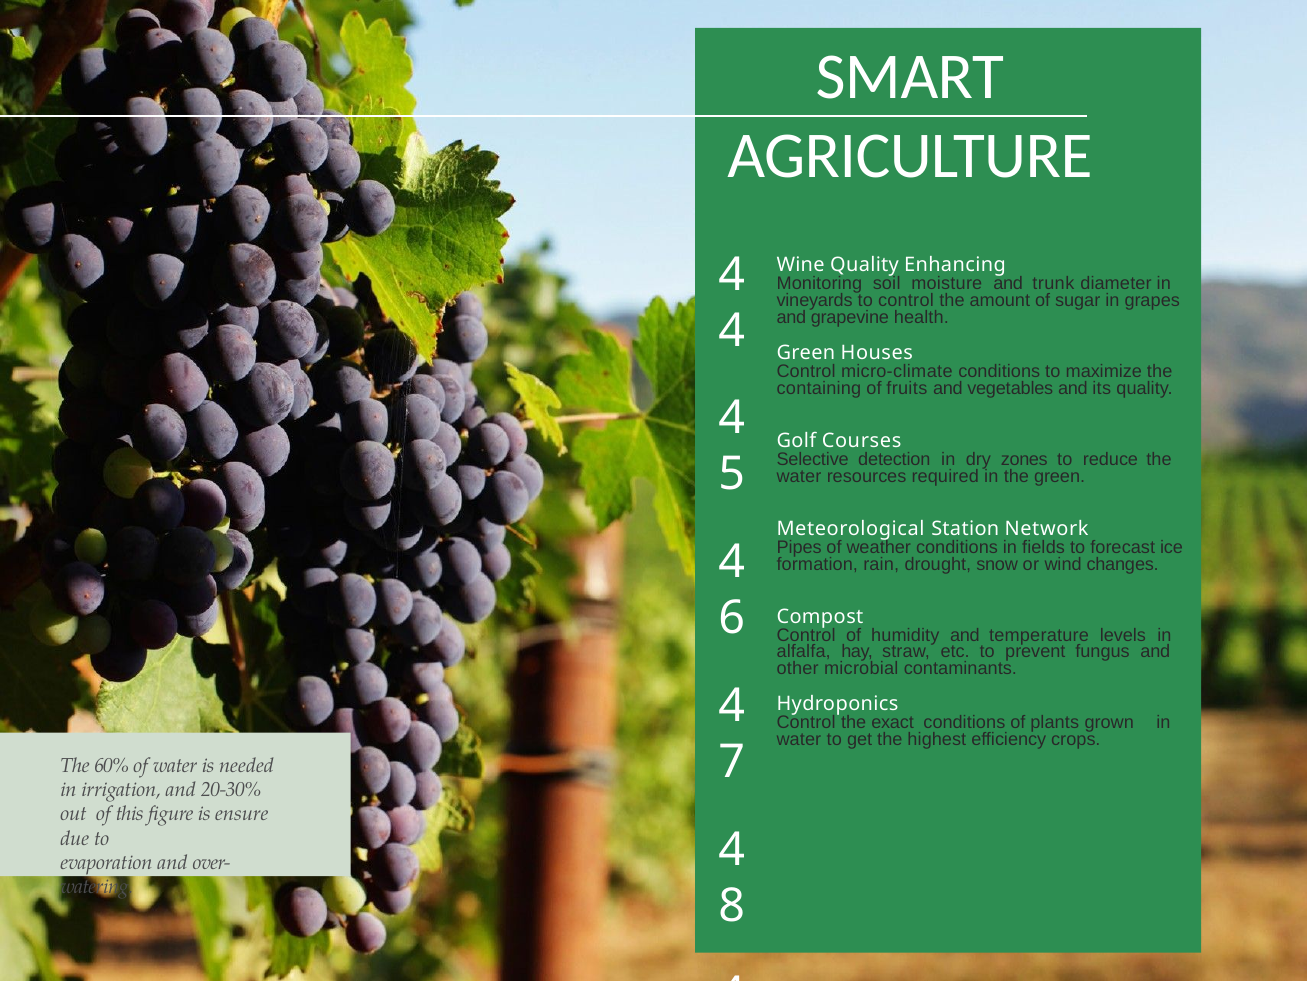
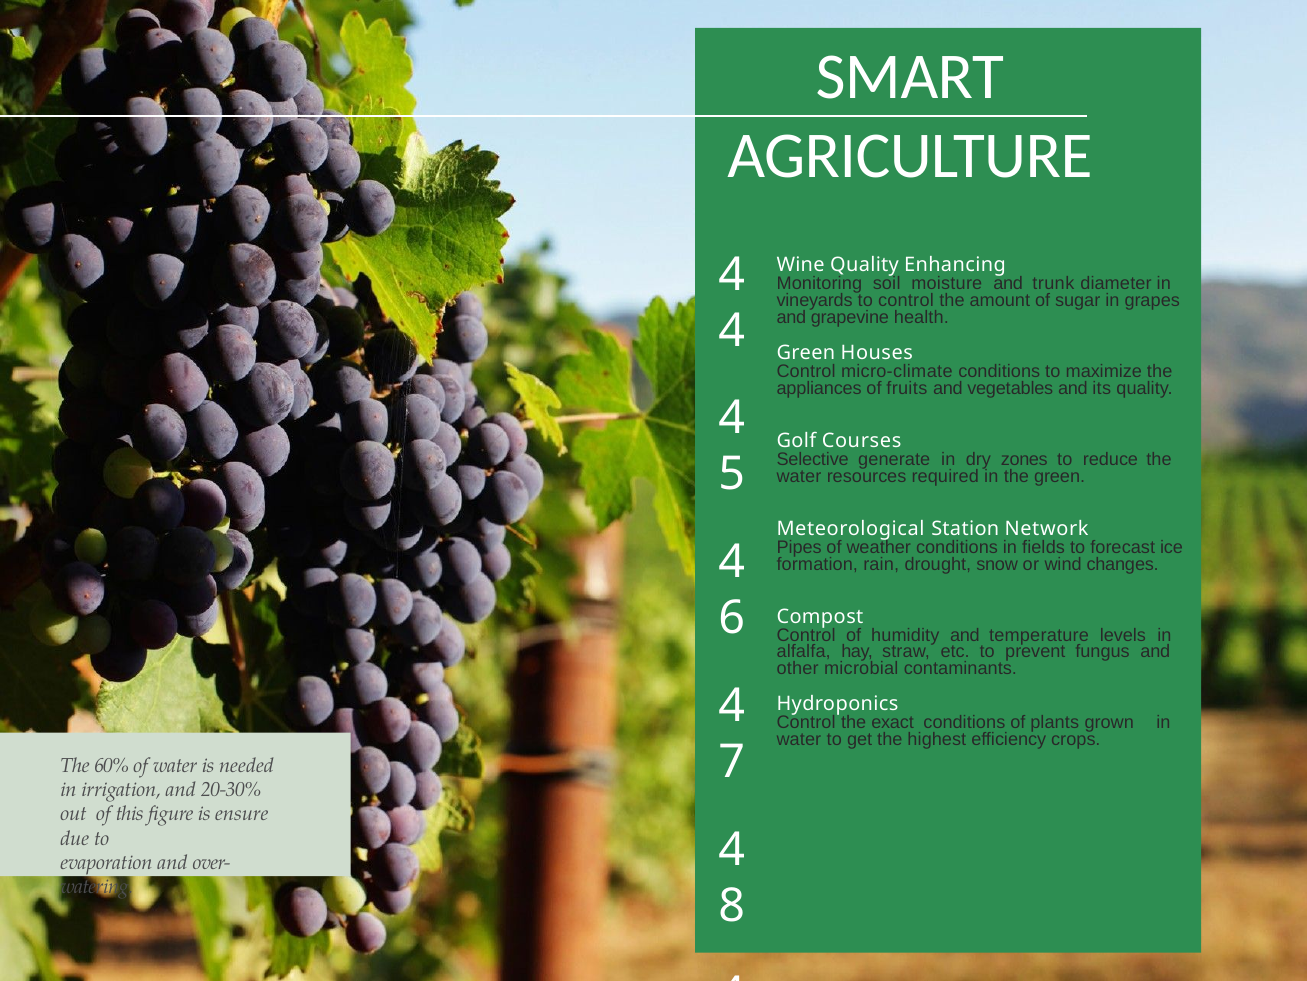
containing: containing -> appliances
detection: detection -> generate
